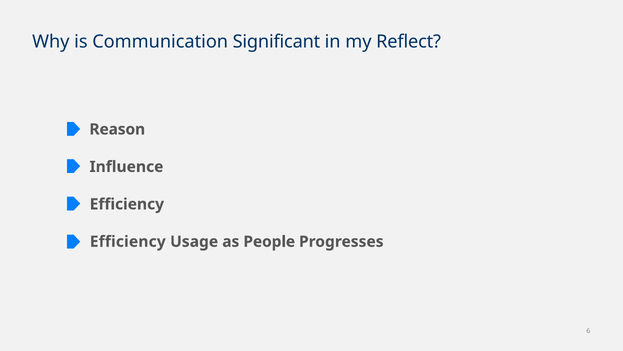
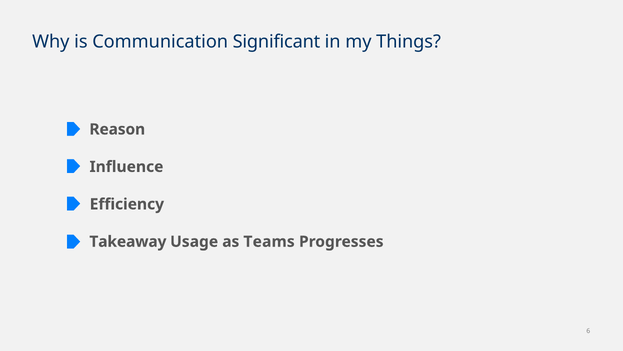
Reflect: Reflect -> Things
Efficiency at (128, 241): Efficiency -> Takeaway
People: People -> Teams
